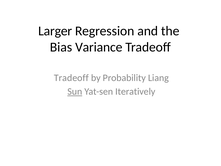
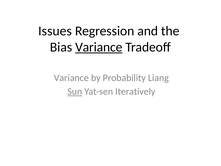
Larger: Larger -> Issues
Variance at (99, 47) underline: none -> present
Tradeoff at (71, 78): Tradeoff -> Variance
